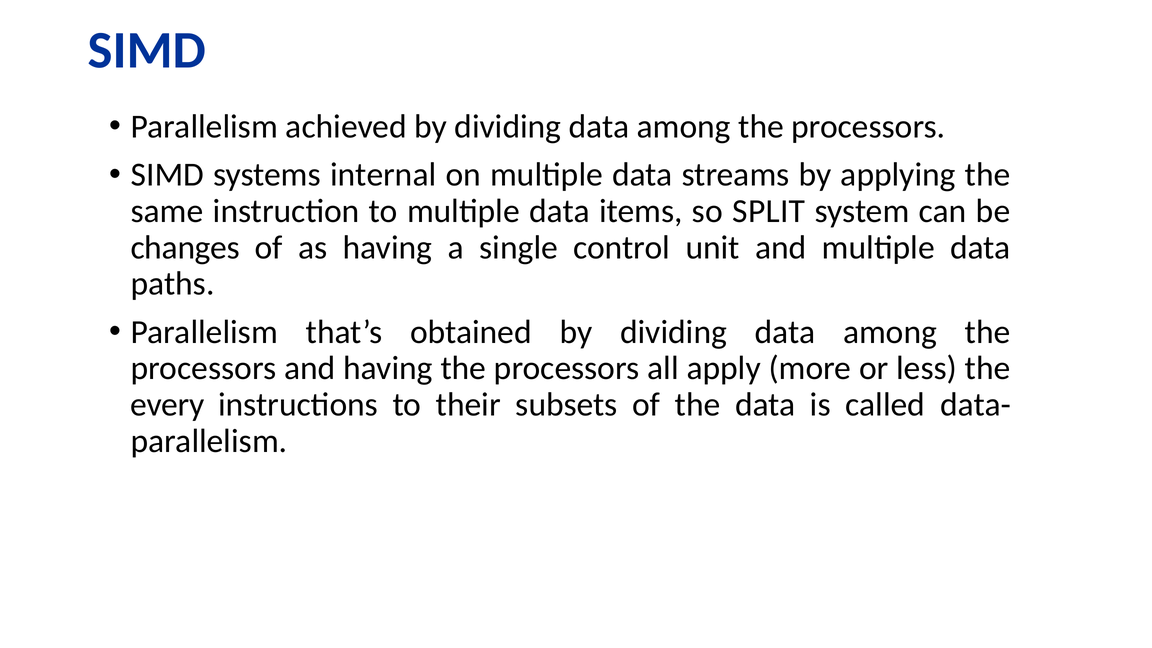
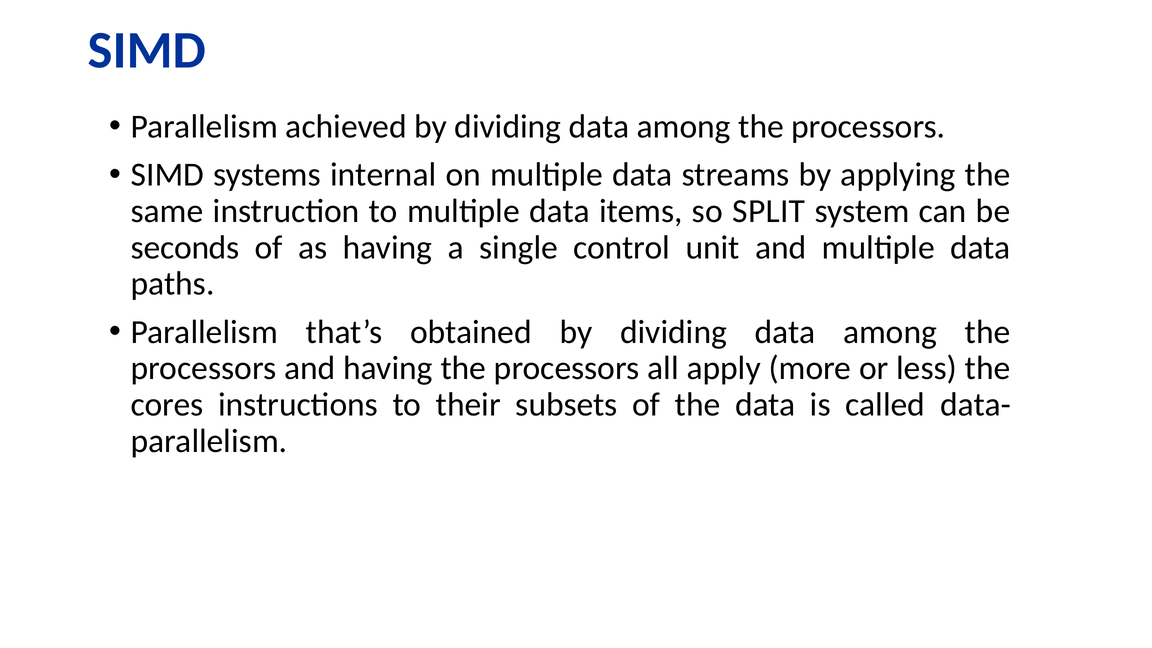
changes: changes -> seconds
every: every -> cores
